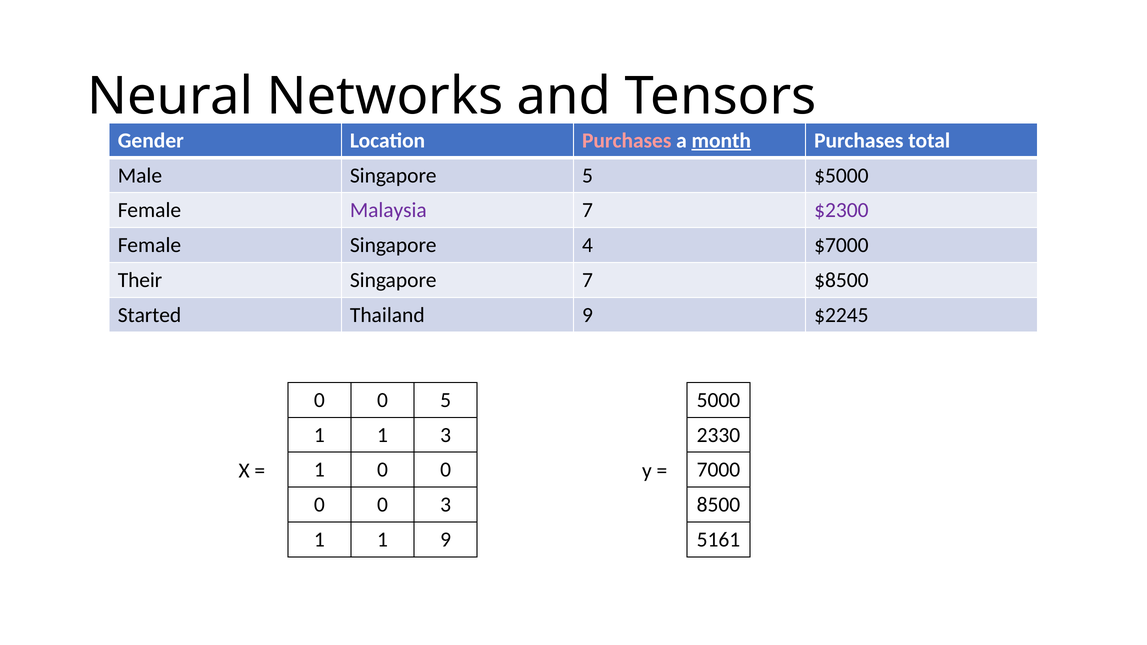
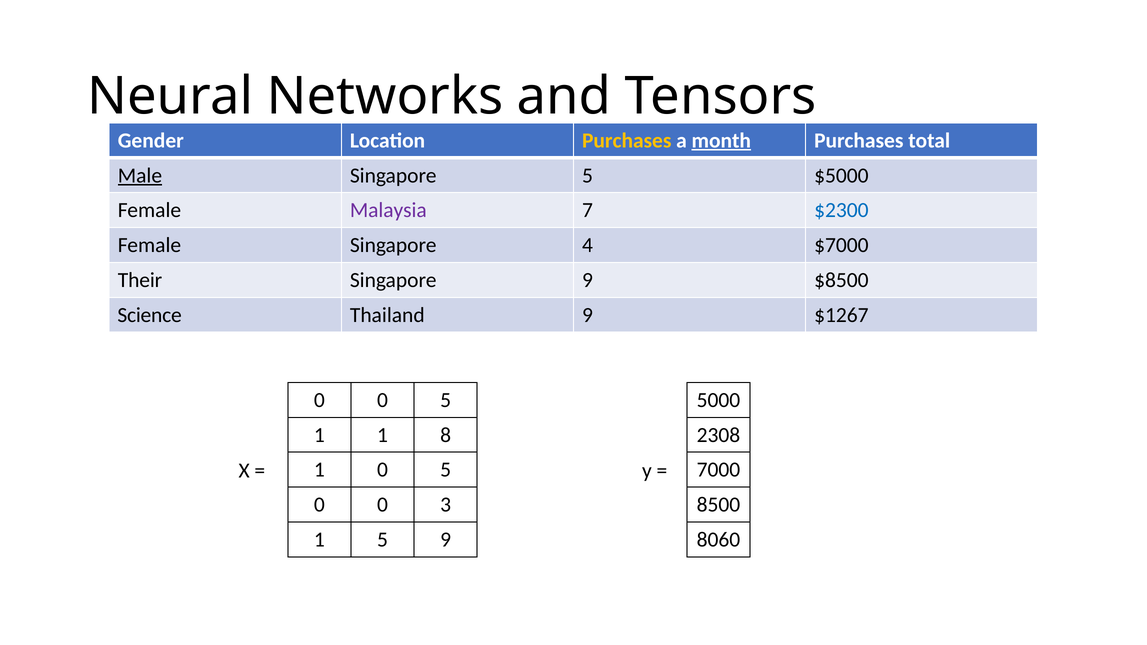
Purchases at (627, 141) colour: pink -> yellow
Male underline: none -> present
$2300 colour: purple -> blue
Singapore 7: 7 -> 9
Started: Started -> Science
$2245: $2245 -> $1267
1 3: 3 -> 8
2330: 2330 -> 2308
1 0 0: 0 -> 5
1 at (382, 540): 1 -> 5
5161: 5161 -> 8060
